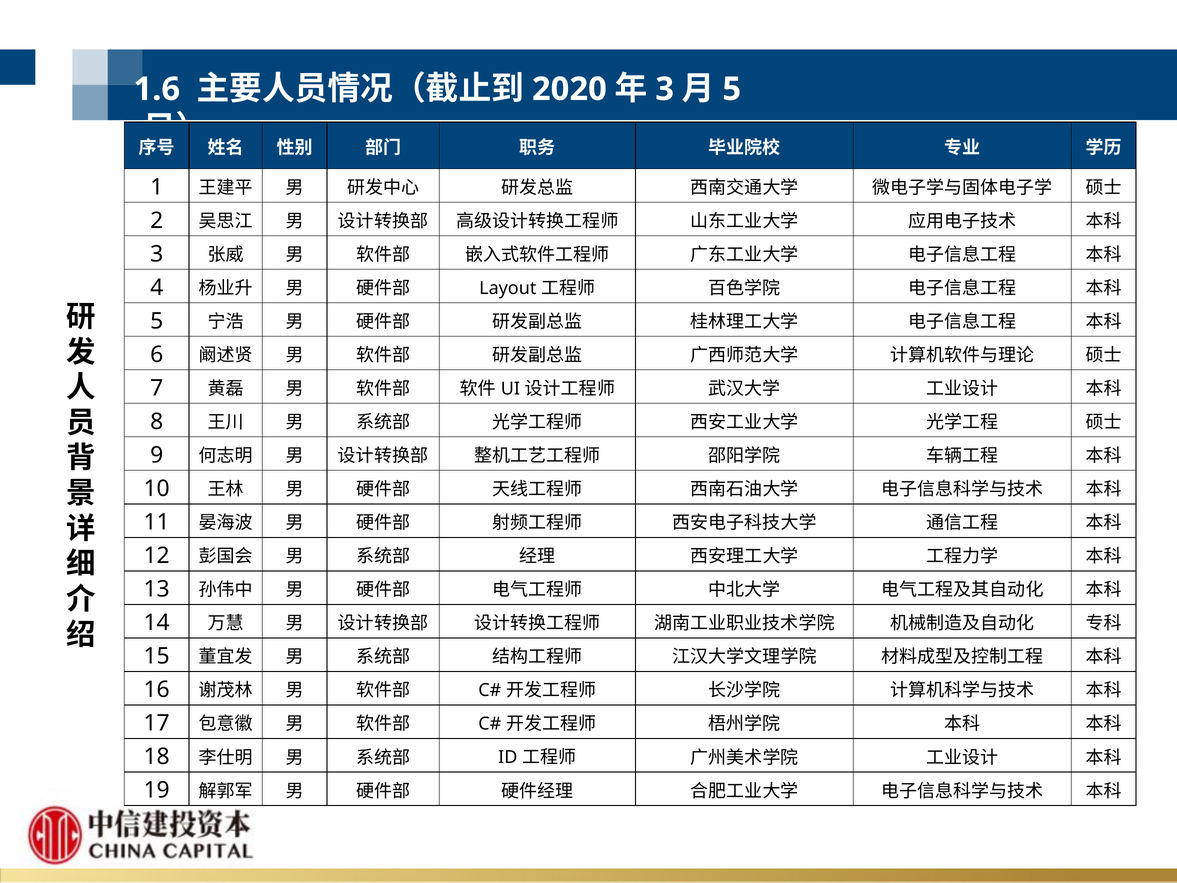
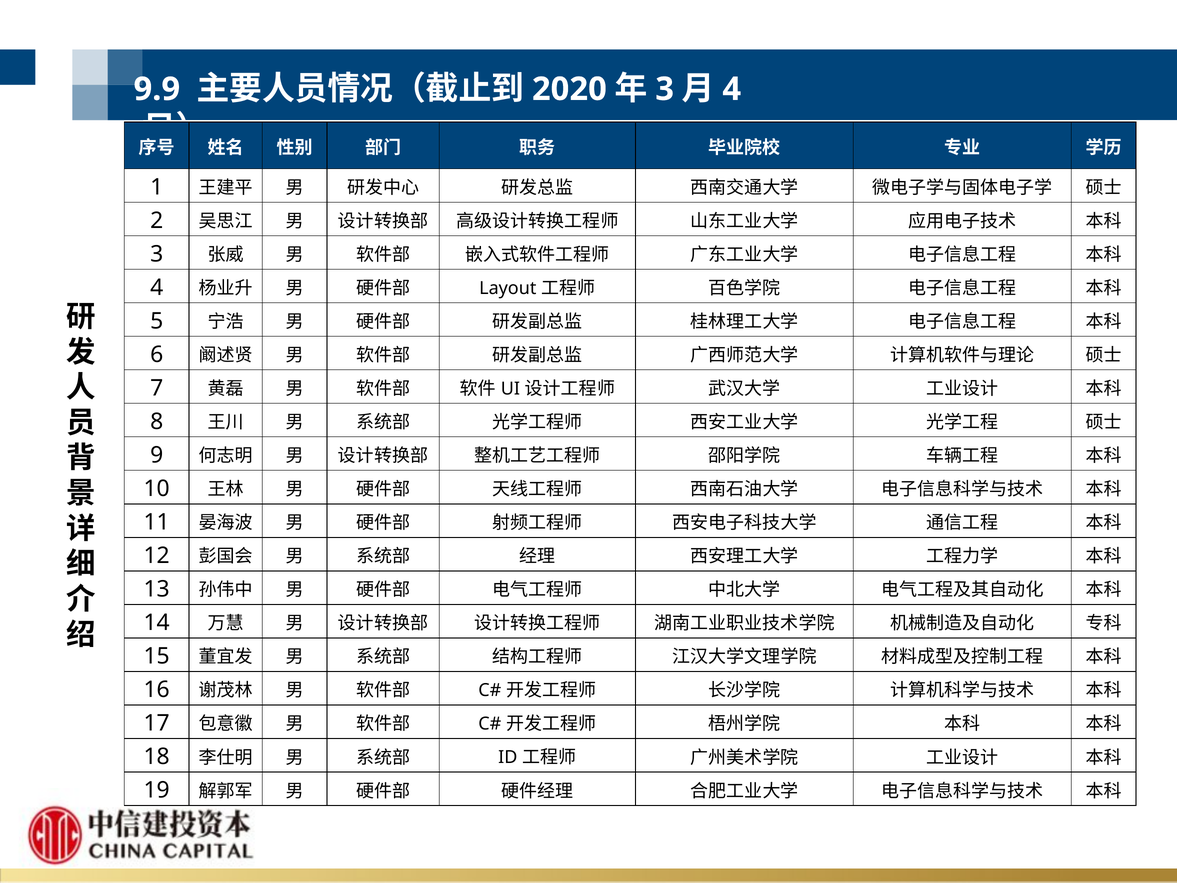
1.6: 1.6 -> 9.9
5 at (732, 89): 5 -> 4
